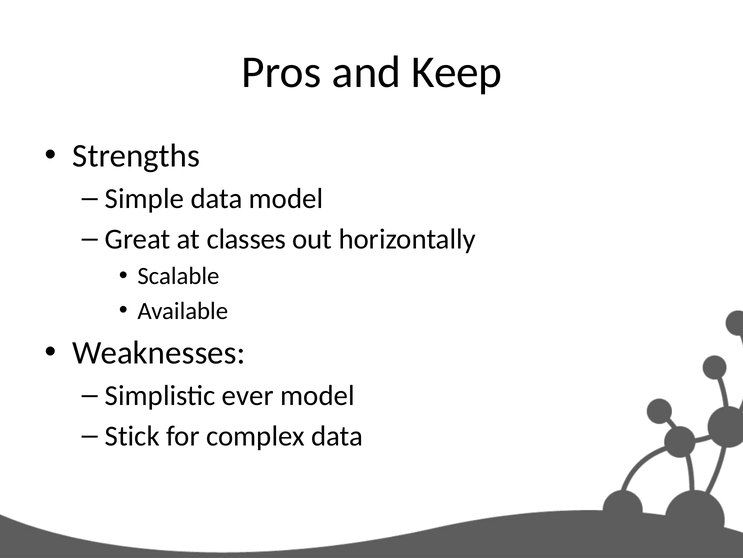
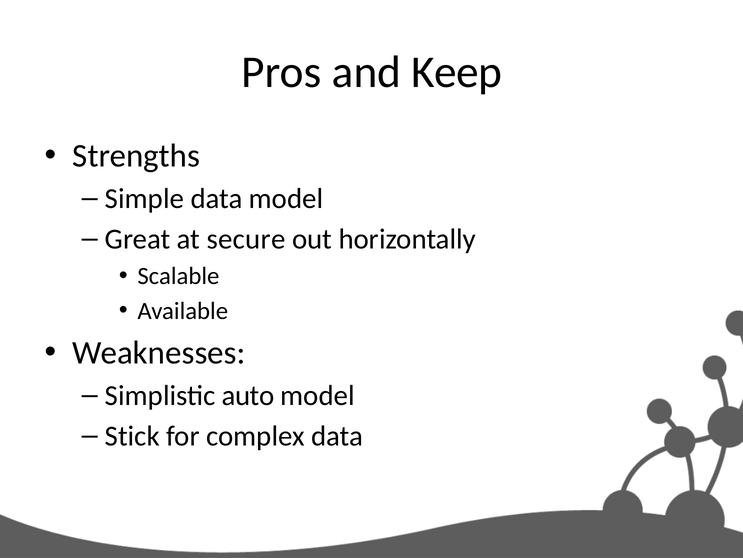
classes: classes -> secure
ever: ever -> auto
